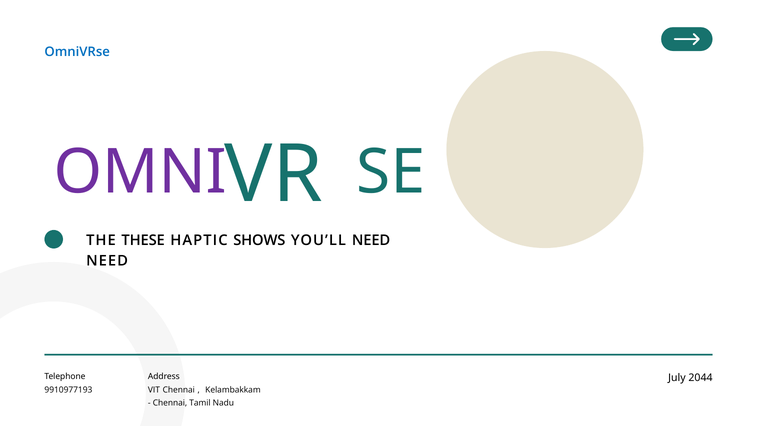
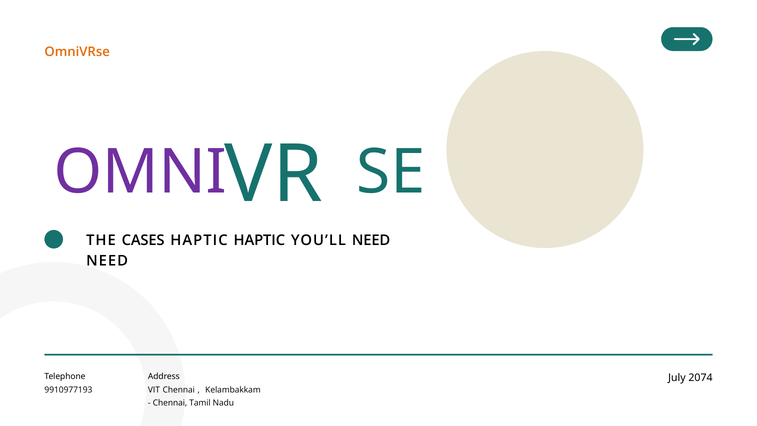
OmniVRse colour: blue -> orange
THESE: THESE -> CASES
HAPTIC SHOWS: SHOWS -> HAPTIC
2044: 2044 -> 2074
